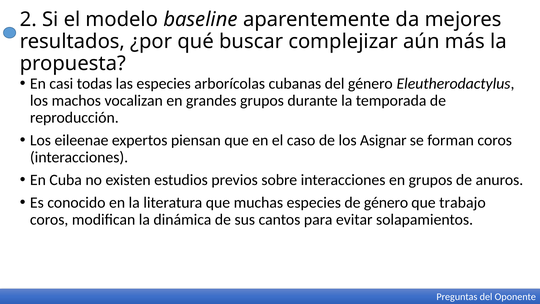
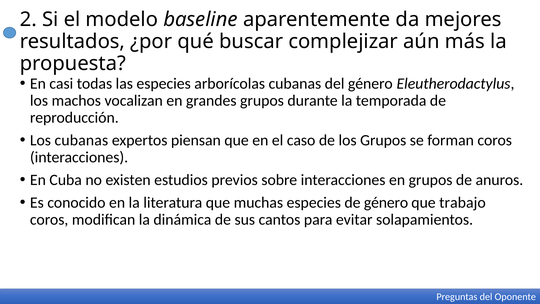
Los eileenae: eileenae -> cubanas
los Asignar: Asignar -> Grupos
